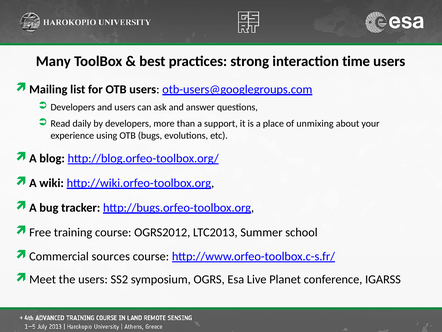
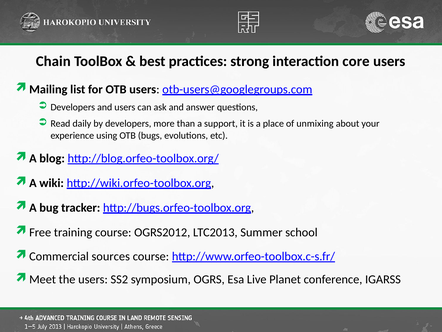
Many: Many -> Chain
time: time -> core
